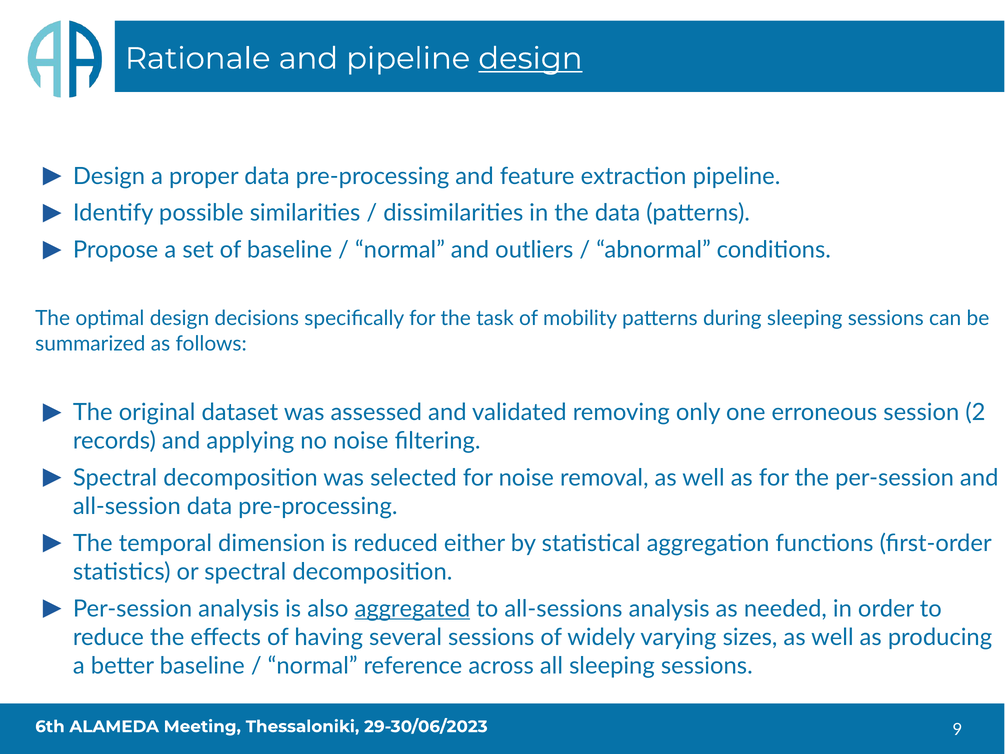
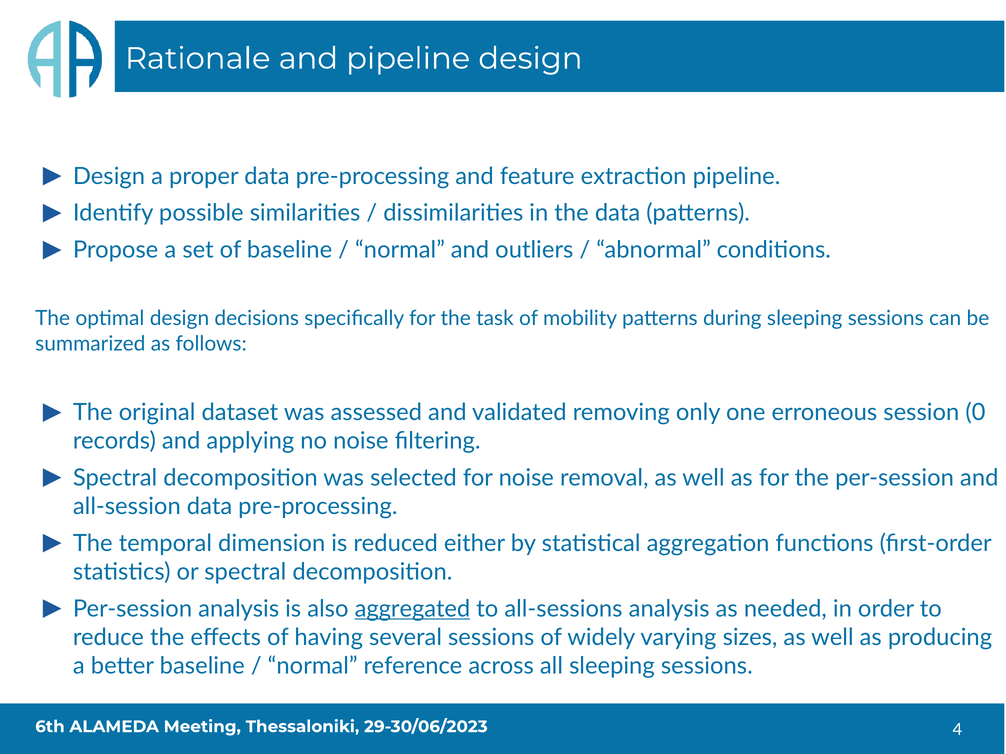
design at (530, 59) underline: present -> none
2: 2 -> 0
9: 9 -> 4
